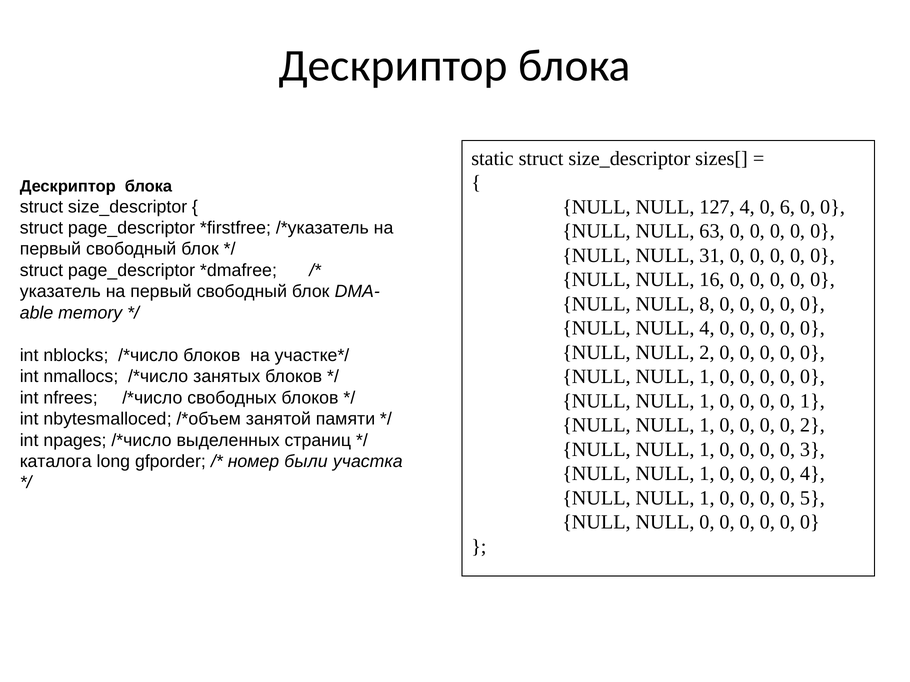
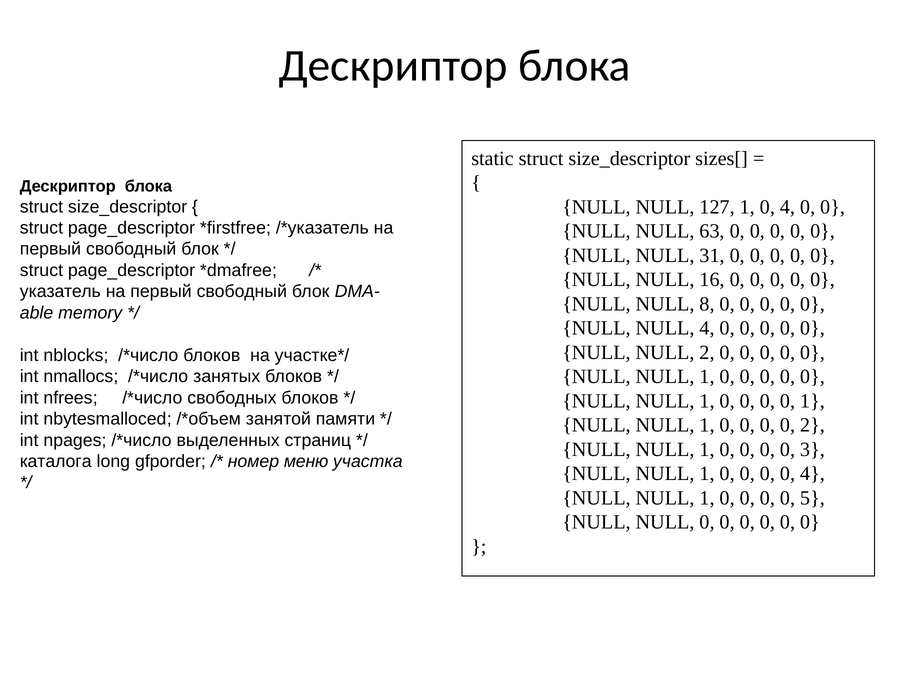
127 4: 4 -> 1
6 at (787, 207): 6 -> 4
были: были -> меню
